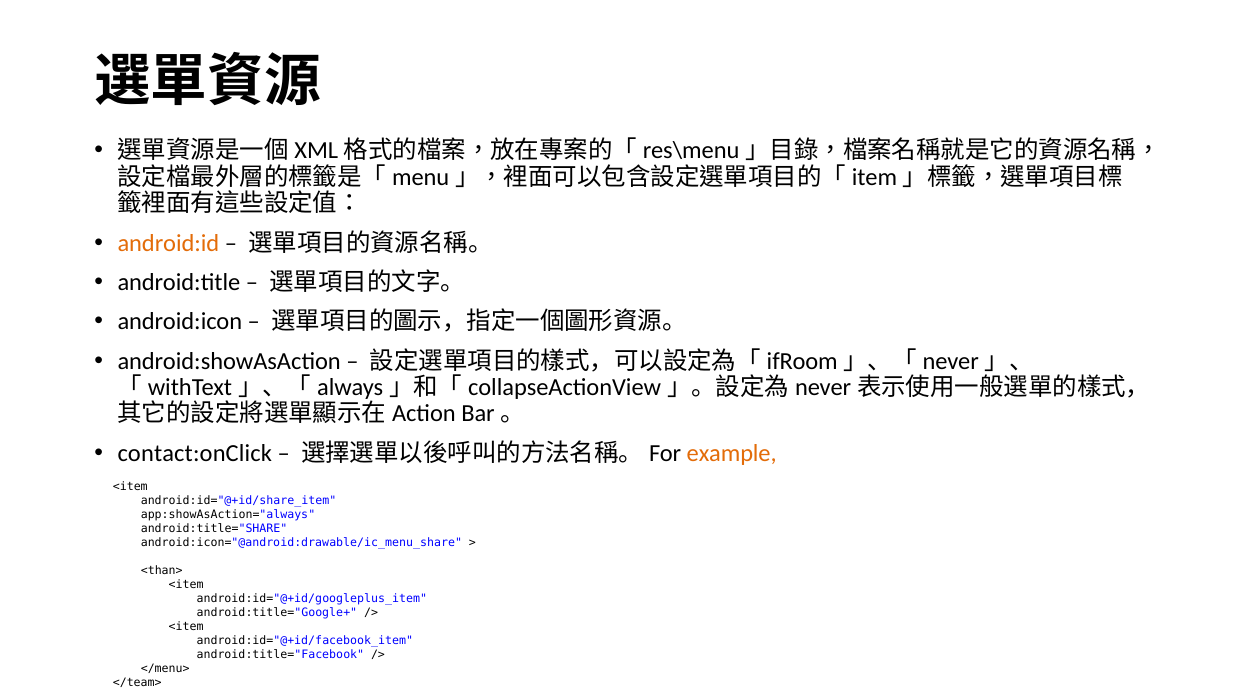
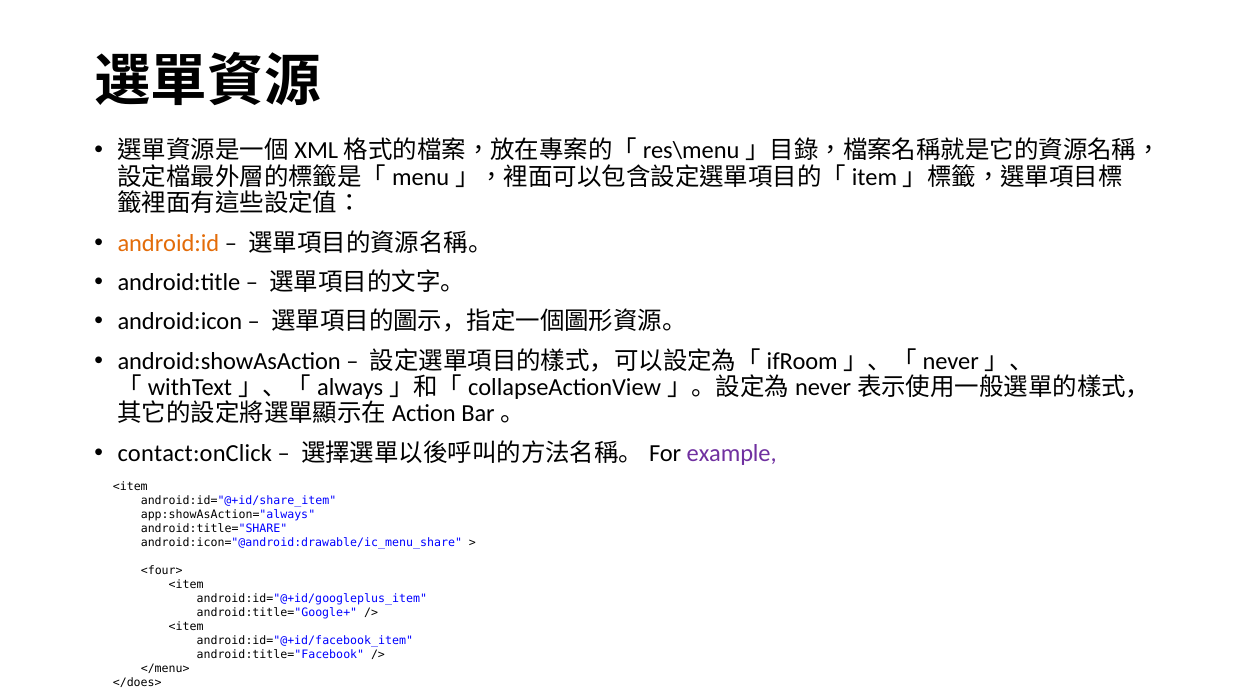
example colour: orange -> purple
<than>: <than> -> <four>
</team>: </team> -> </does>
